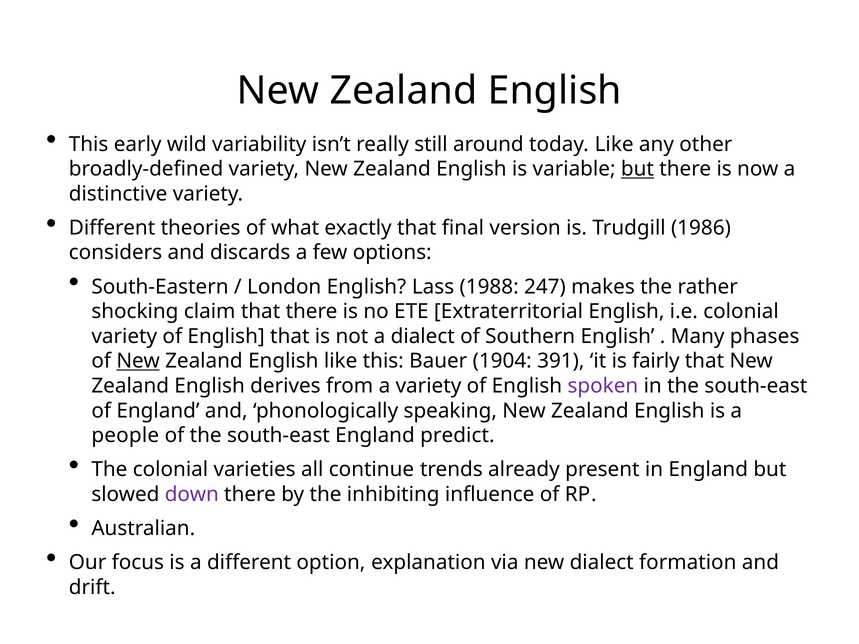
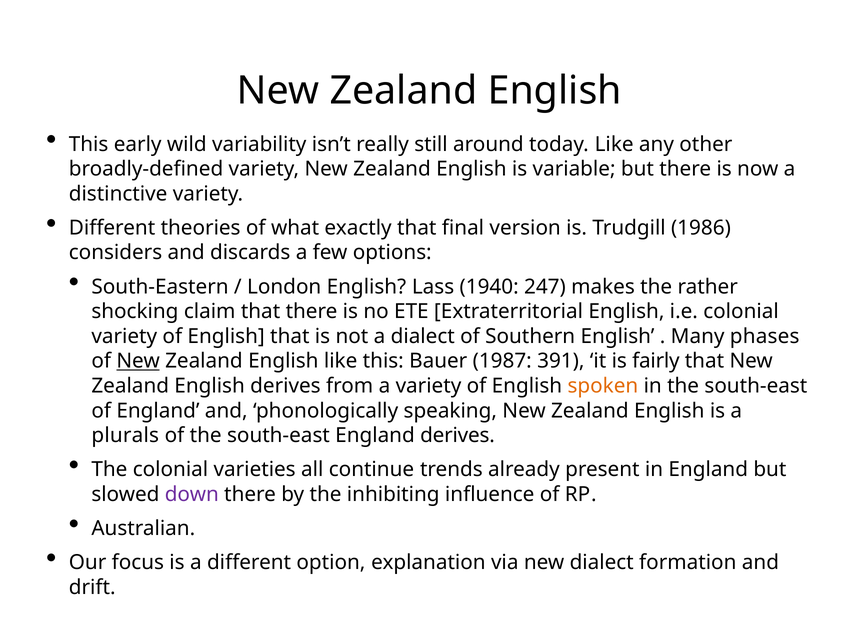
but at (637, 169) underline: present -> none
1988: 1988 -> 1940
1904: 1904 -> 1987
spoken colour: purple -> orange
people: people -> plurals
England predict: predict -> derives
